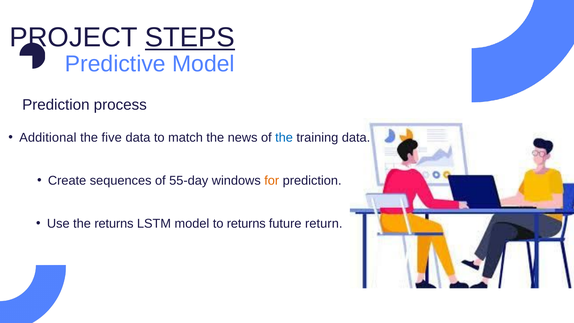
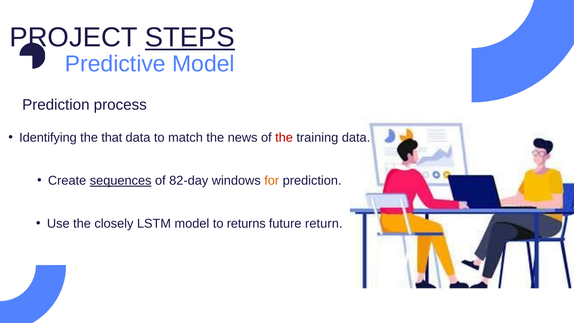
Additional: Additional -> Identifying
five: five -> that
the at (284, 138) colour: blue -> red
sequences underline: none -> present
55-day: 55-day -> 82-day
the returns: returns -> closely
